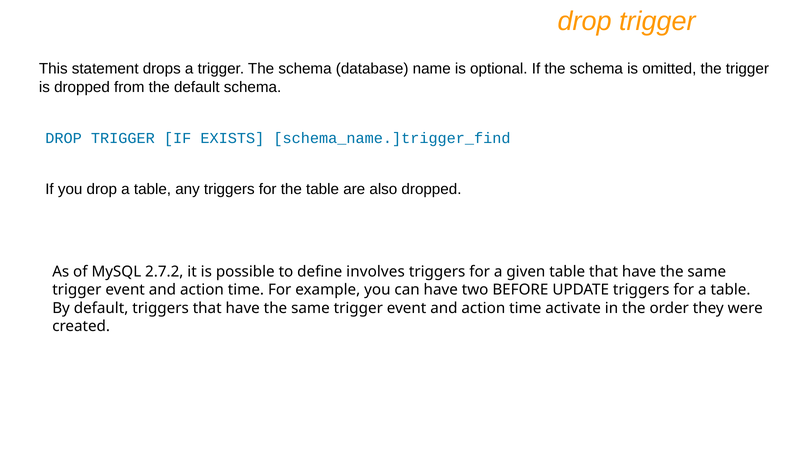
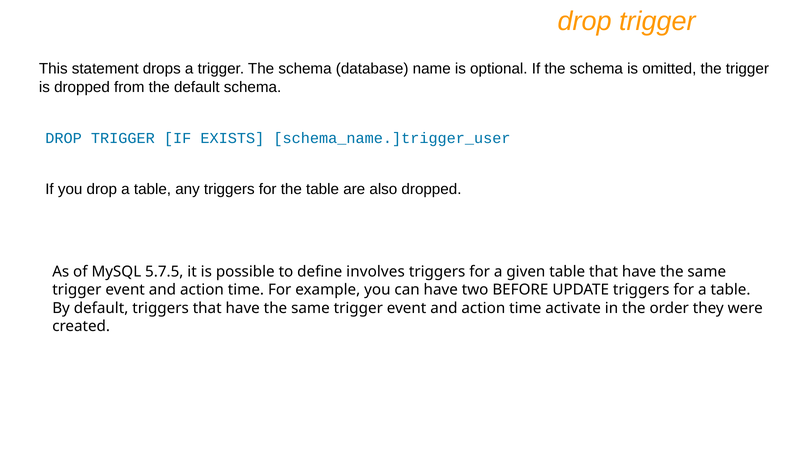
schema_name.]trigger_find: schema_name.]trigger_find -> schema_name.]trigger_user
2.7.2: 2.7.2 -> 5.7.5
